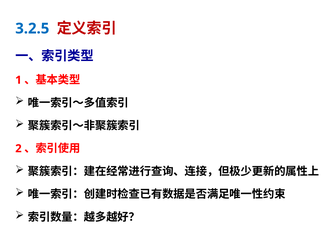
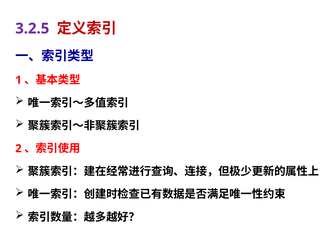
3.2.5 colour: blue -> purple
